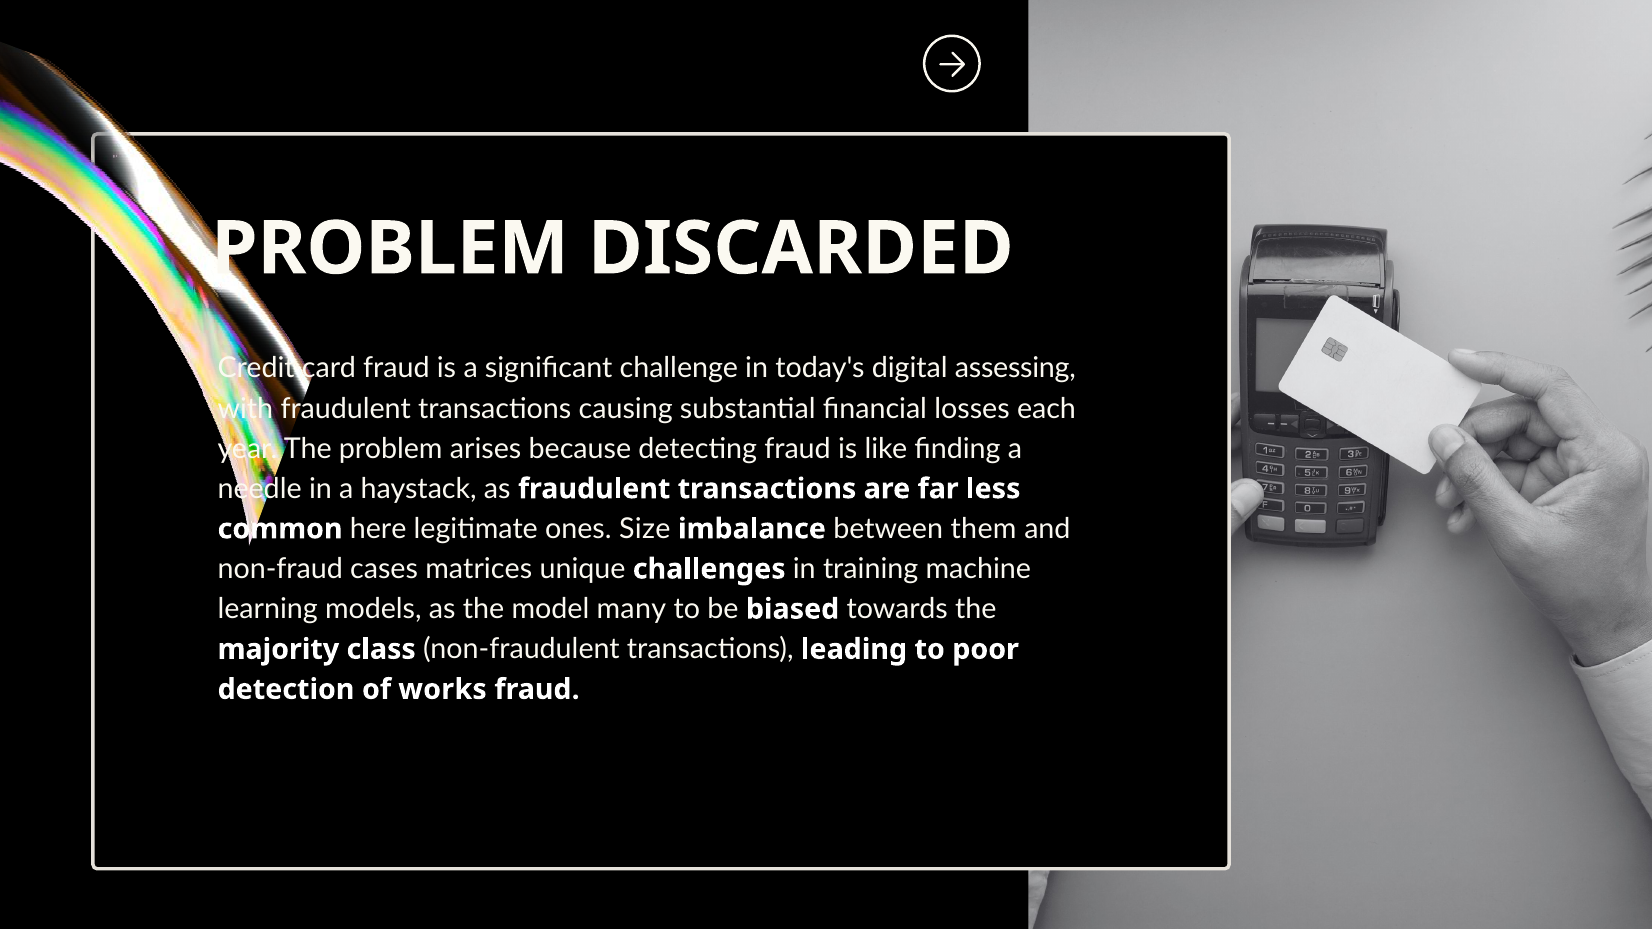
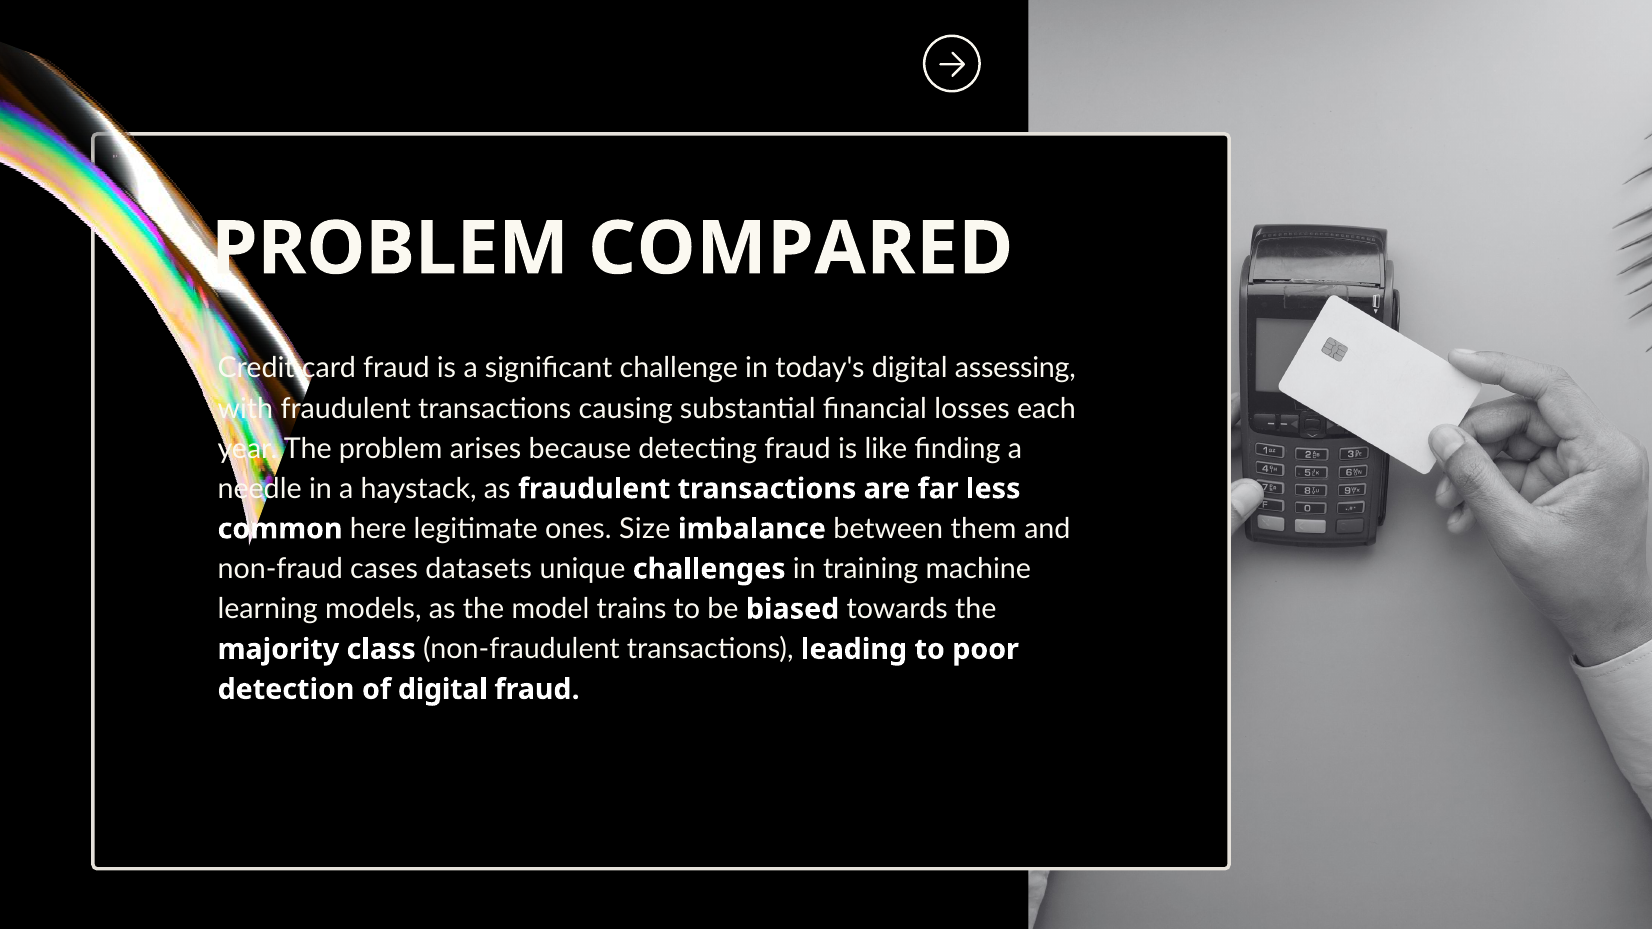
DISCARDED: DISCARDED -> COMPARED
matrices: matrices -> datasets
many: many -> trains
of works: works -> digital
